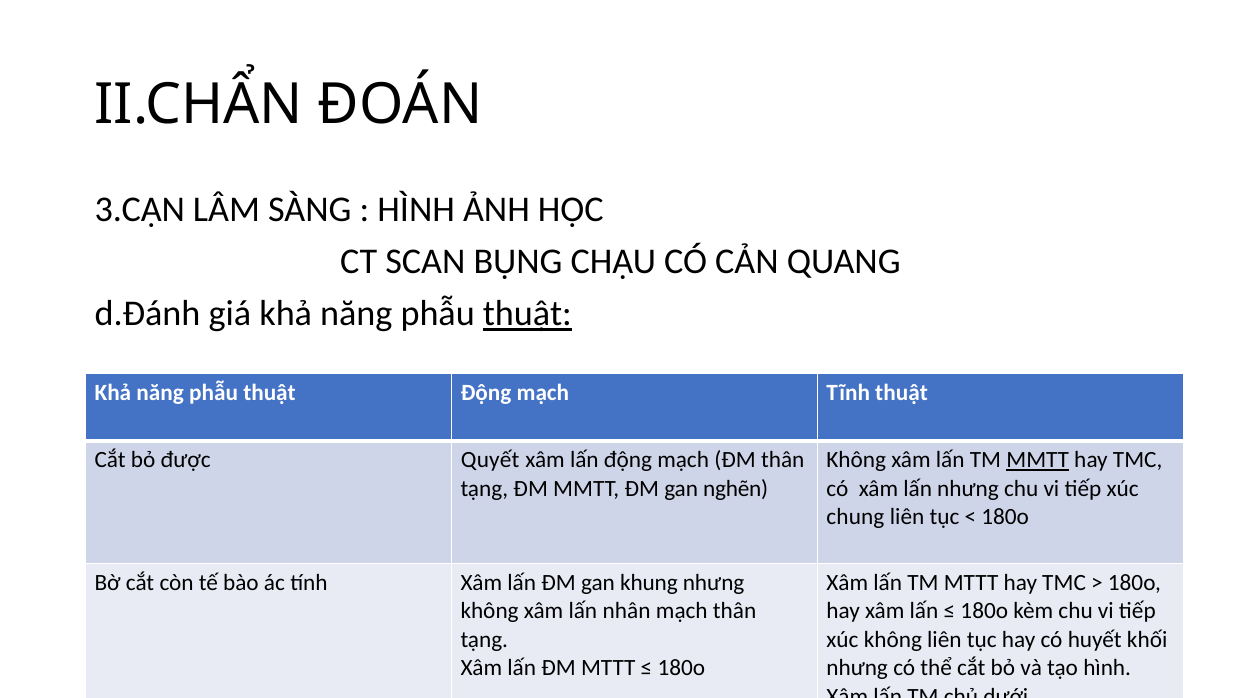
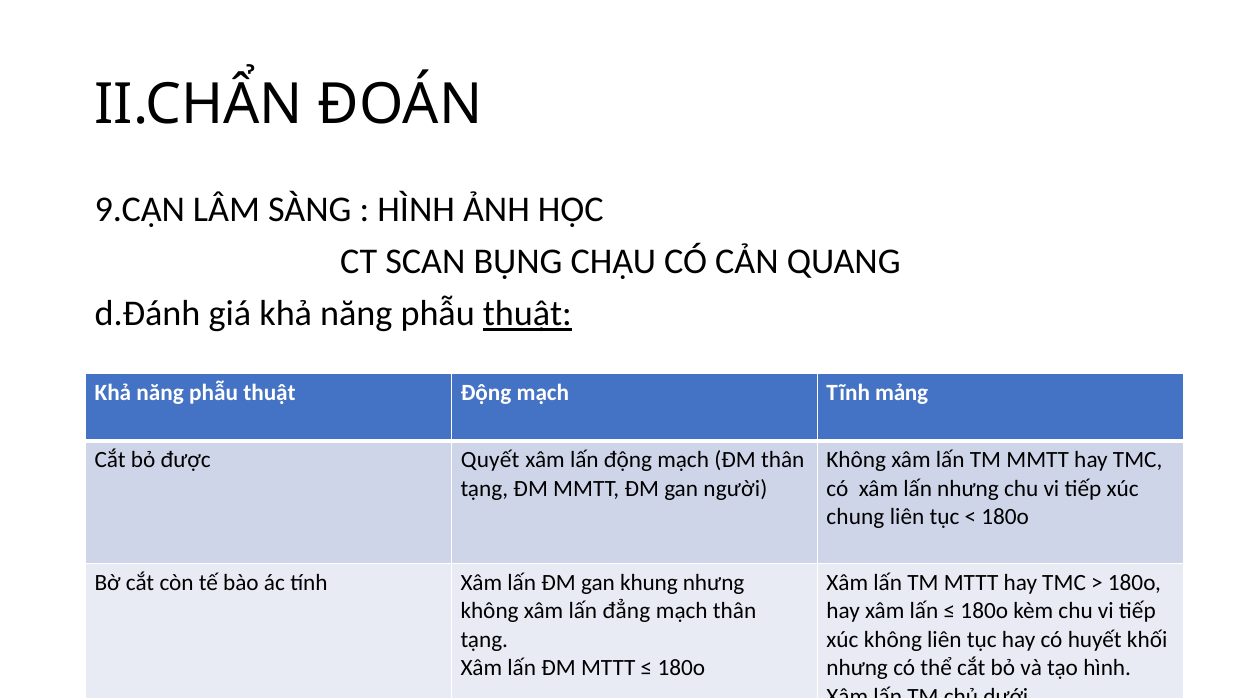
3.CẬN: 3.CẬN -> 9.CẬN
Tĩnh thuật: thuật -> mảng
MMTT at (1038, 460) underline: present -> none
nghẽn: nghẽn -> người
nhân: nhân -> đẳng
